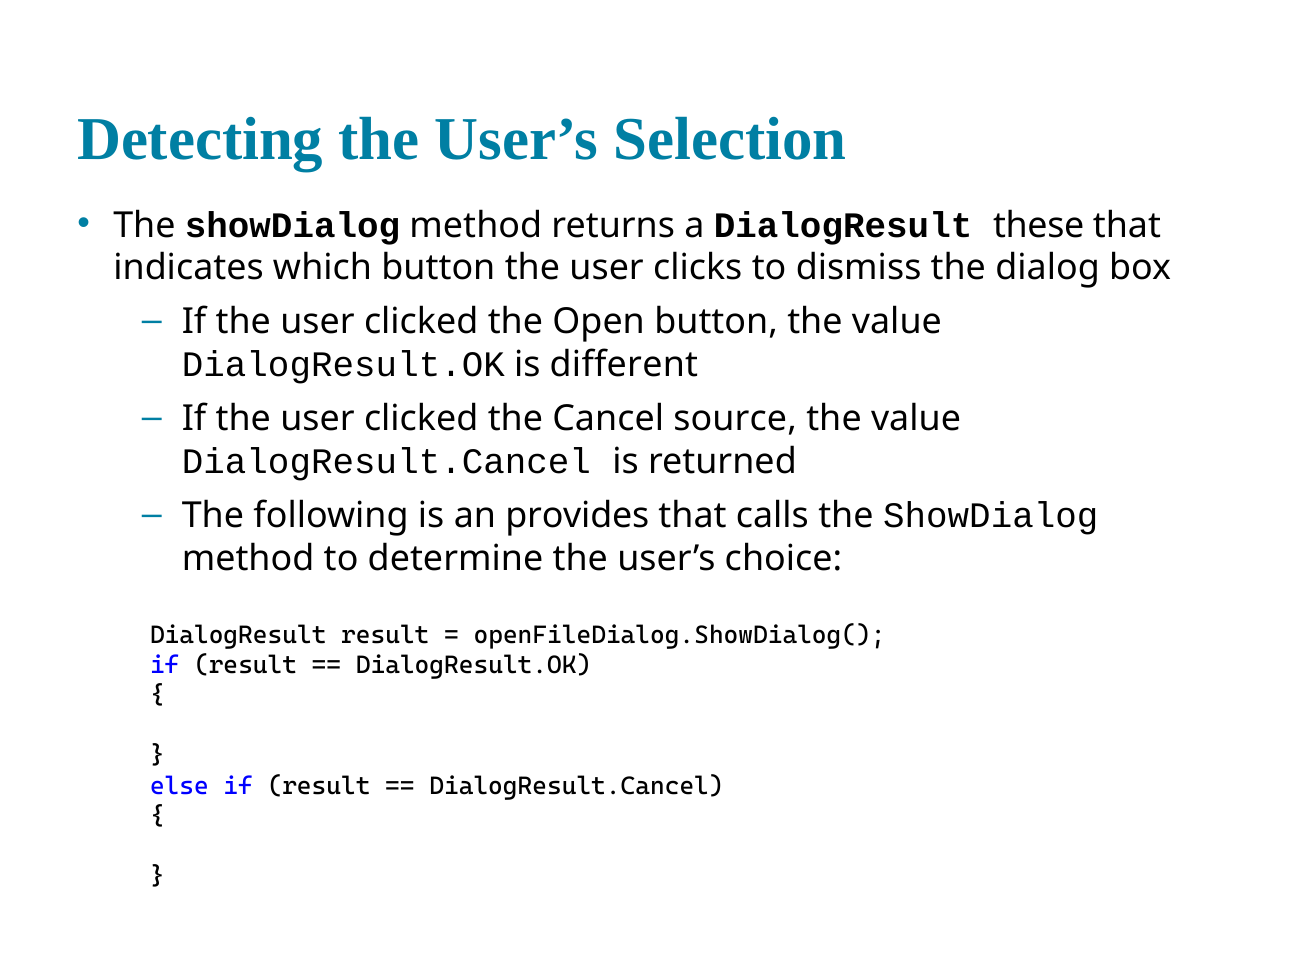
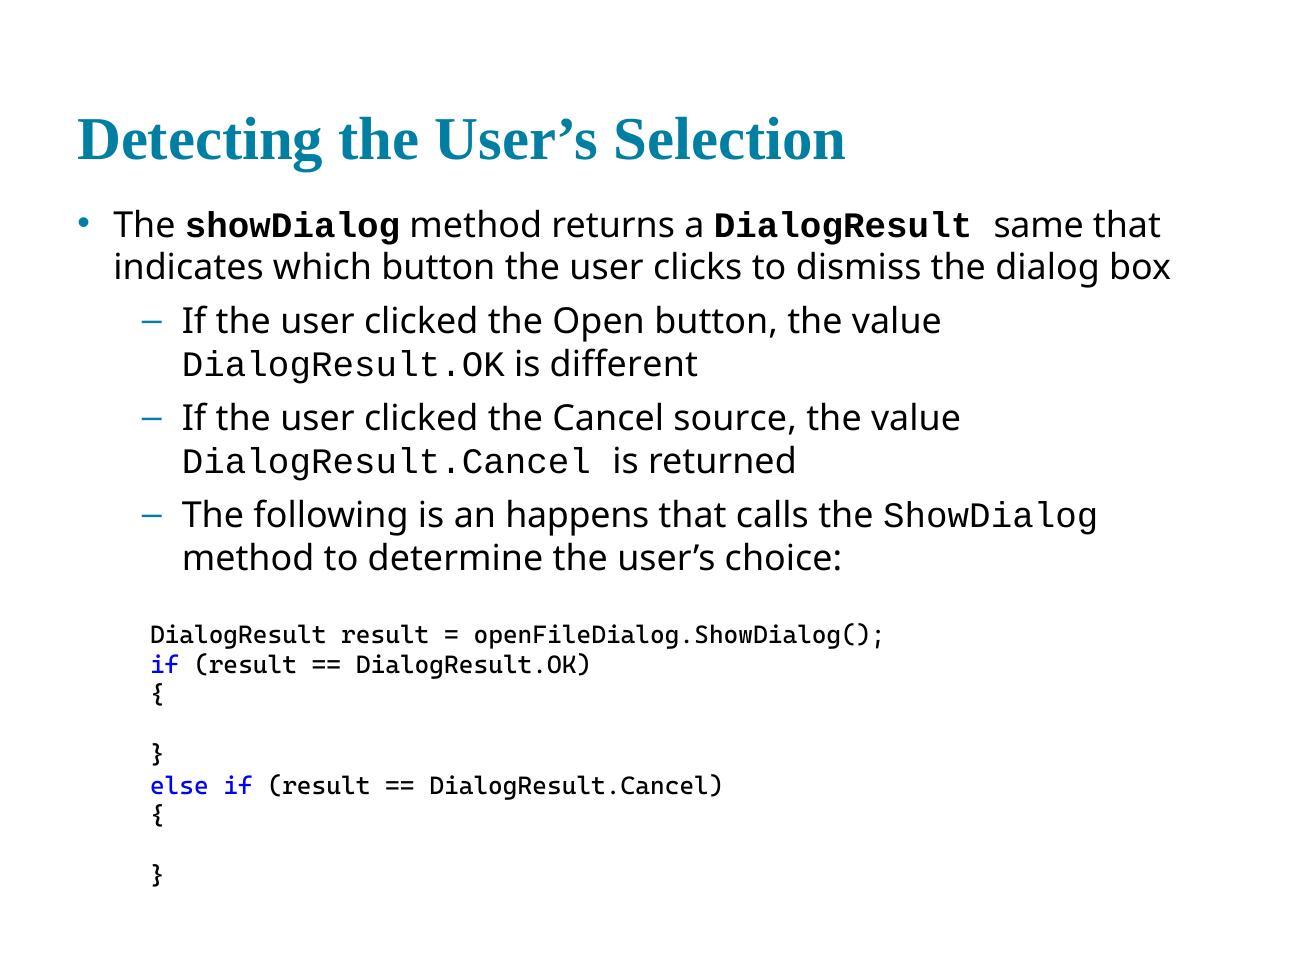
these: these -> same
provides: provides -> happens
